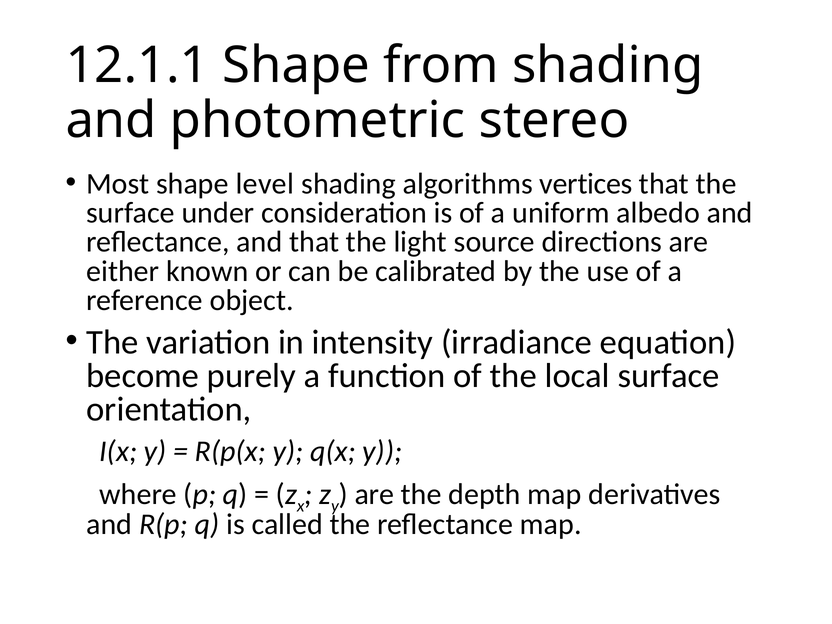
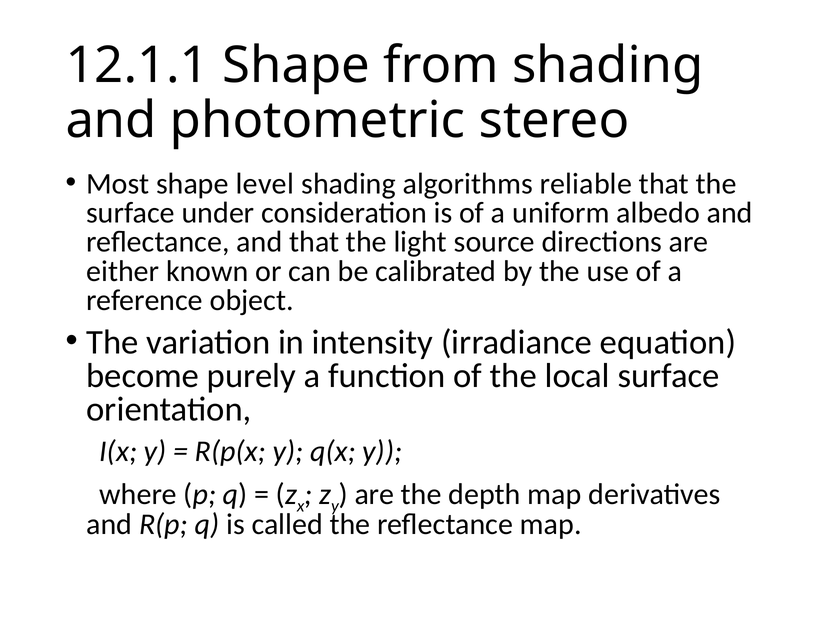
vertices: vertices -> reliable
